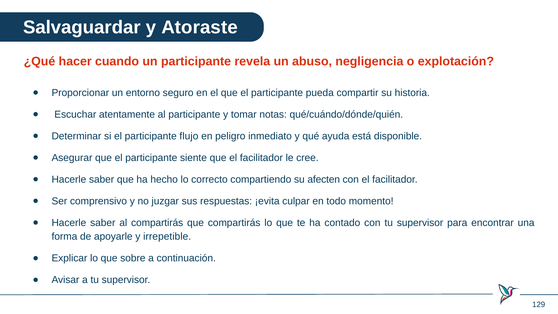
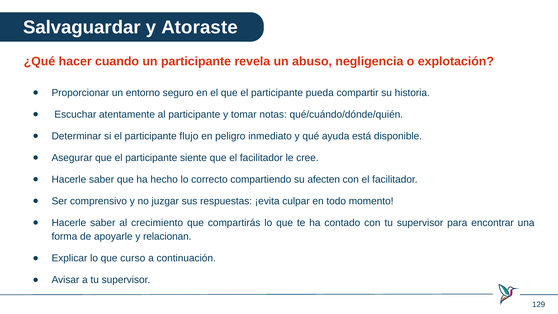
al compartirás: compartirás -> crecimiento
irrepetible: irrepetible -> relacionan
sobre: sobre -> curso
